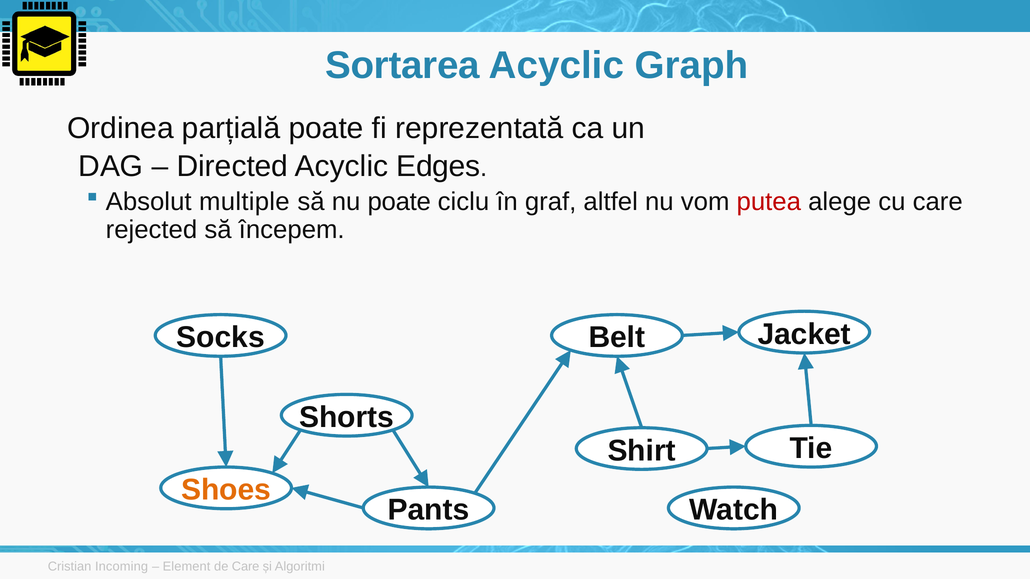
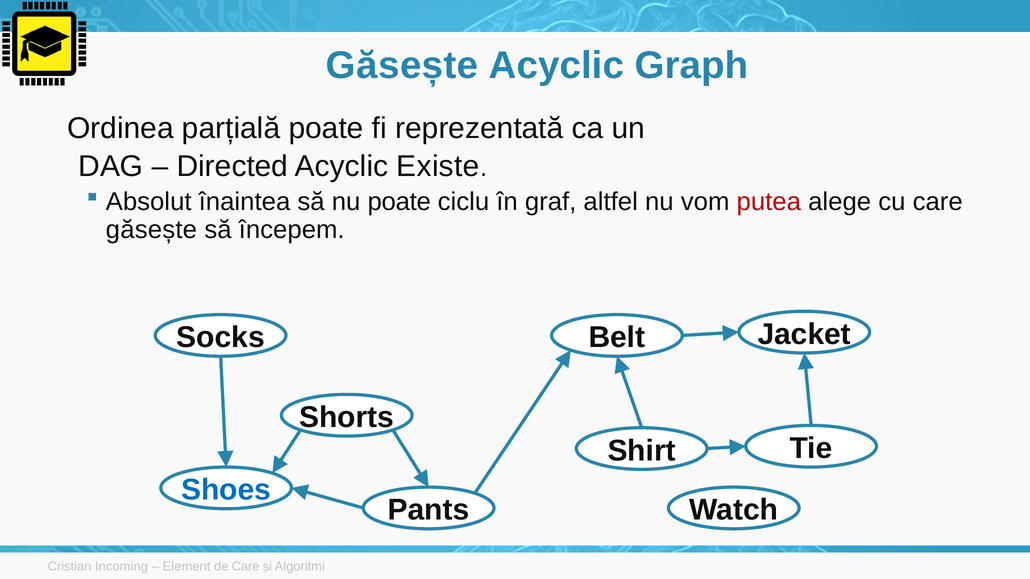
Sortarea at (403, 66): Sortarea -> Găsește
Edges: Edges -> Existe
multiple: multiple -> înaintea
rejected at (151, 230): rejected -> găsește
Shoes colour: orange -> blue
